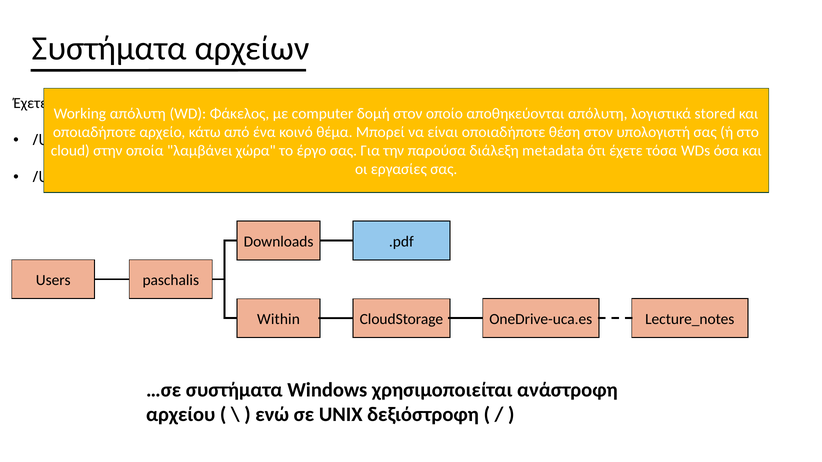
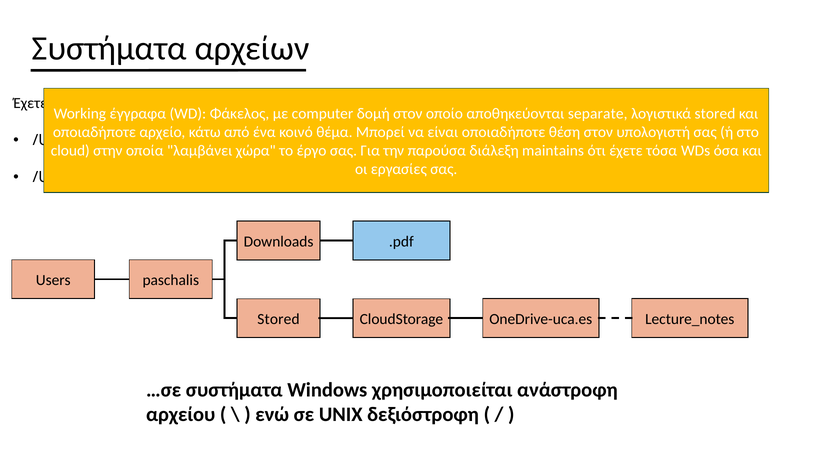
Working απόλυτη: απόλυτη -> έγγραφα
αποθηκεύονται απόλυτη: απόλυτη -> separate
metadata: metadata -> maintains
Within at (278, 319): Within -> Stored
